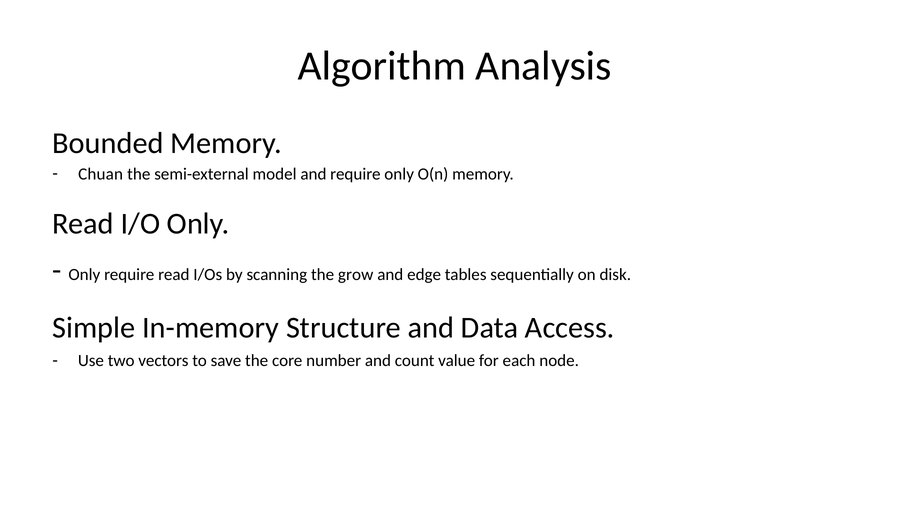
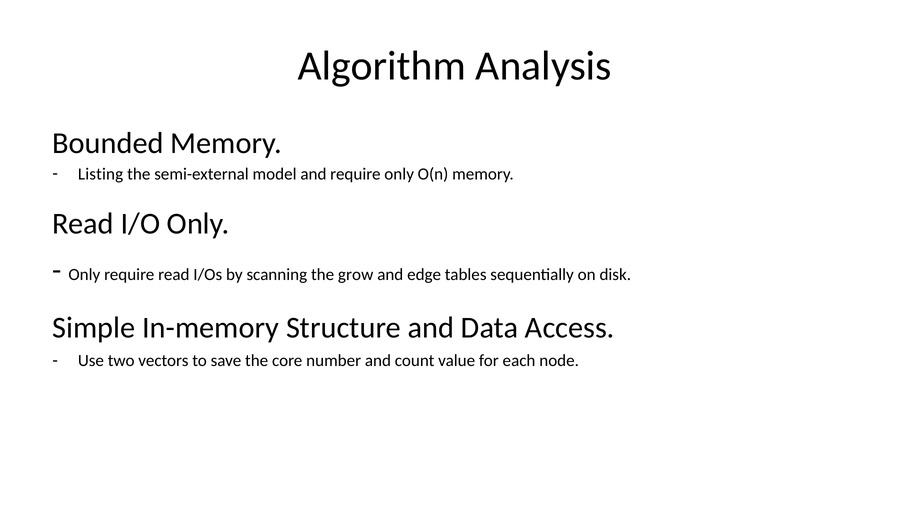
Chuan: Chuan -> Listing
